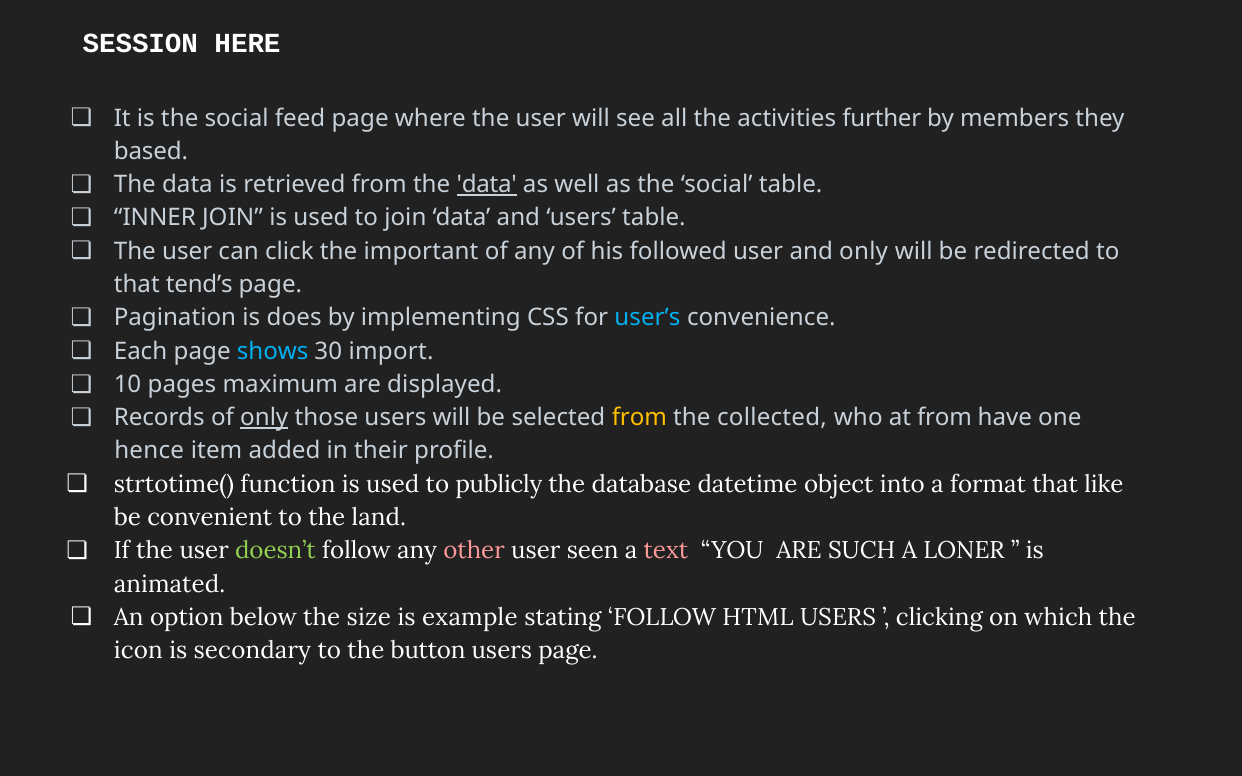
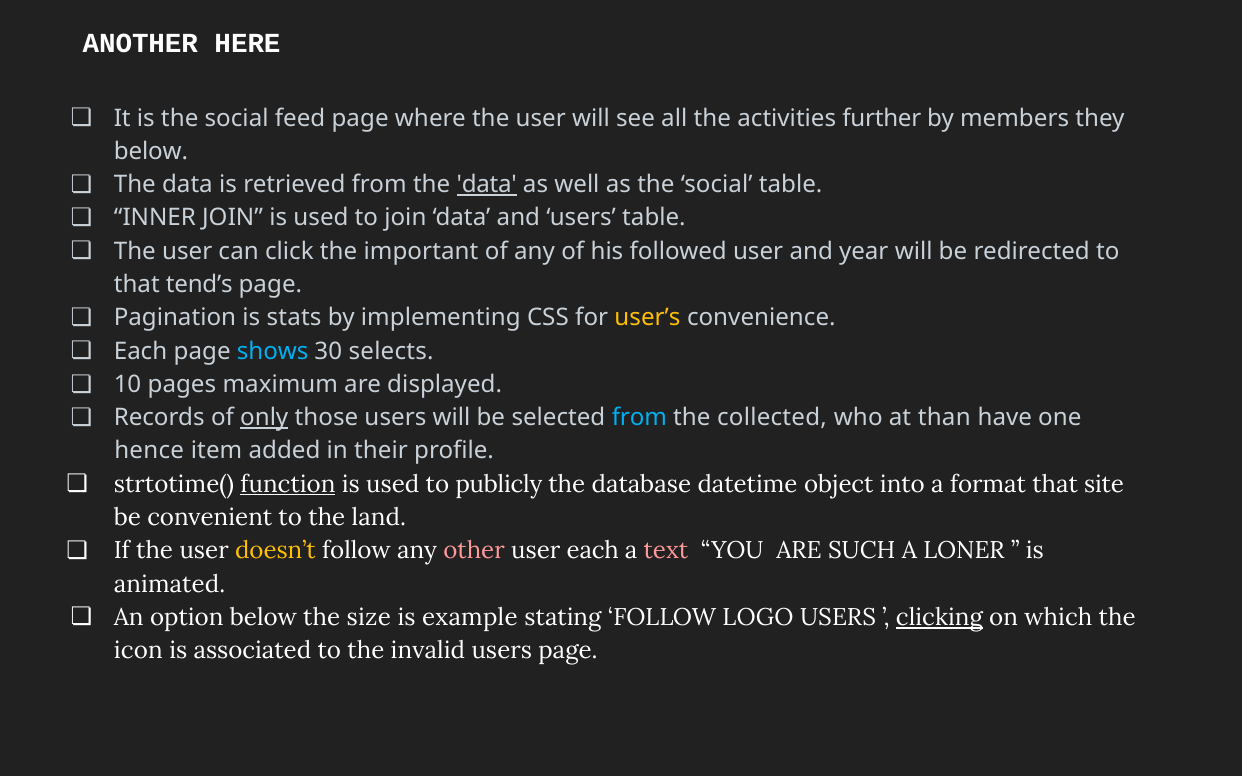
SESSION: SESSION -> ANOTHER
based at (151, 151): based -> below
and only: only -> year
does: does -> stats
user’s colour: light blue -> yellow
import: import -> selects
from at (639, 418) colour: yellow -> light blue
at from: from -> than
function underline: none -> present
like: like -> site
doesn’t colour: light green -> yellow
user seen: seen -> each
HTML: HTML -> LOGO
clicking underline: none -> present
secondary: secondary -> associated
button: button -> invalid
